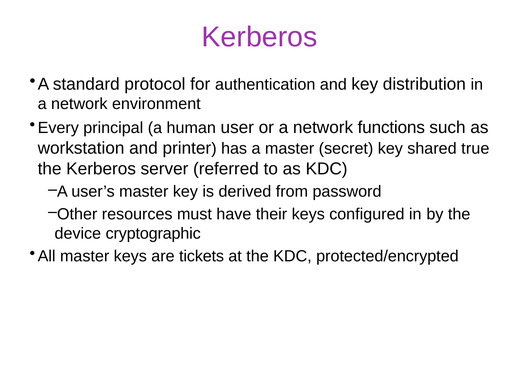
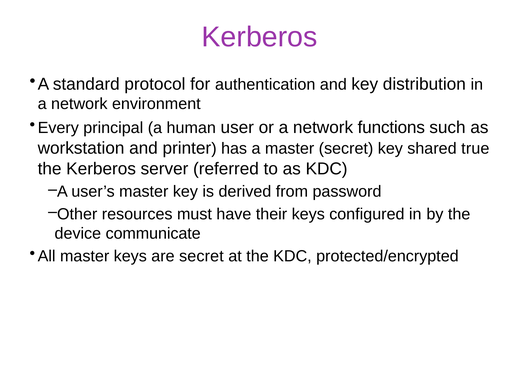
cryptographic: cryptographic -> communicate
are tickets: tickets -> secret
